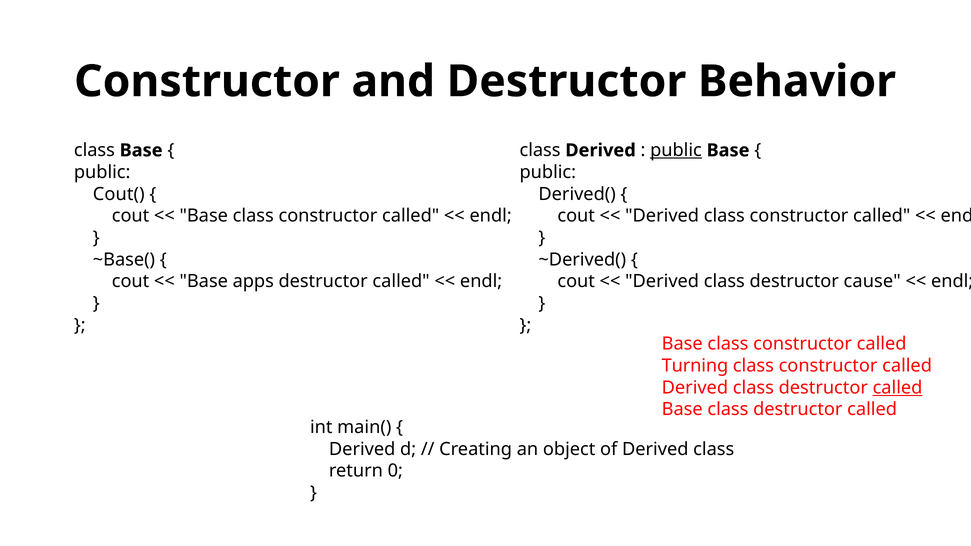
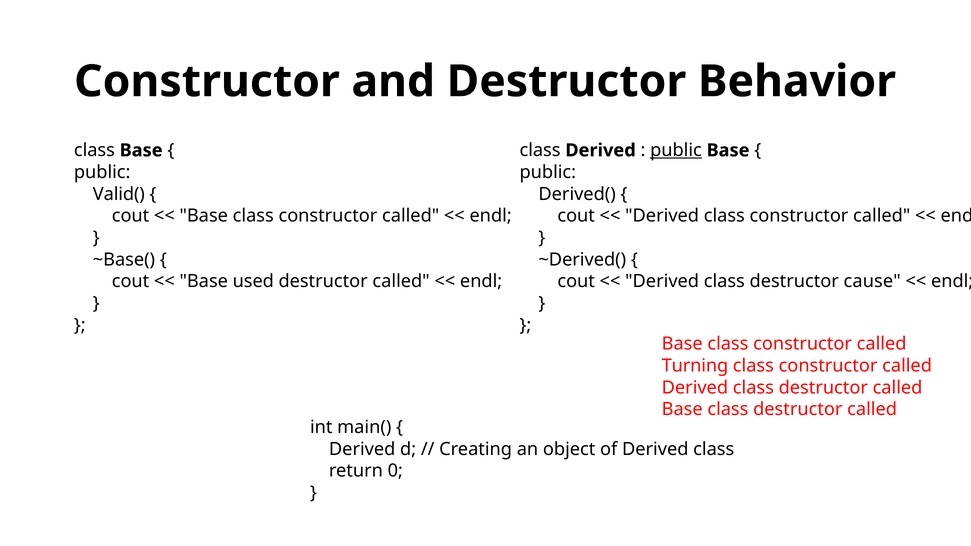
Cout(: Cout( -> Valid(
apps: apps -> used
called at (898, 388) underline: present -> none
